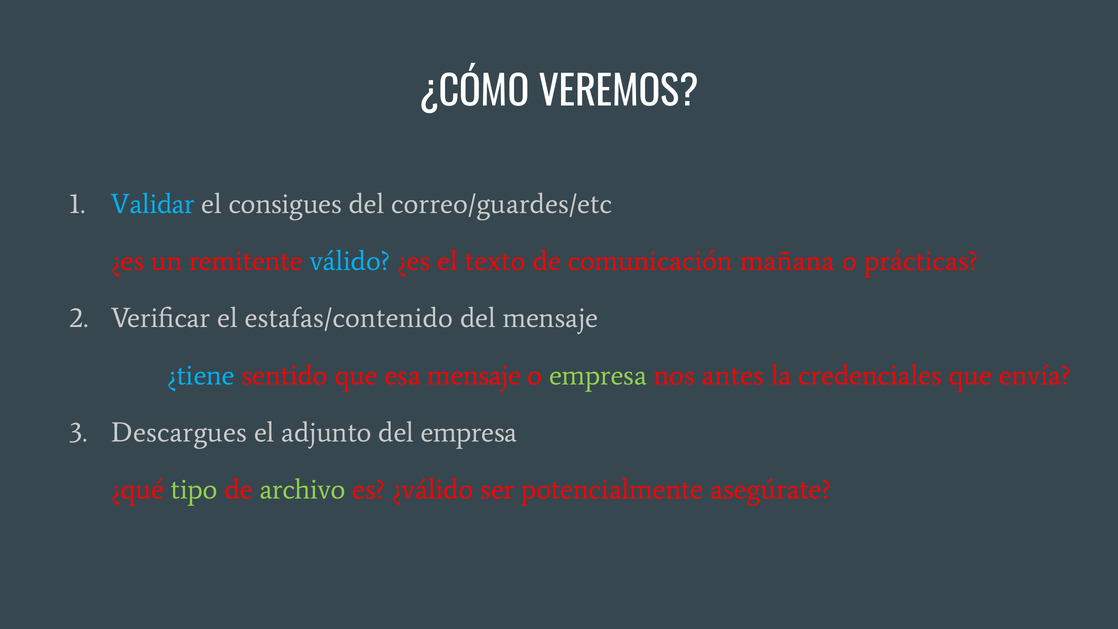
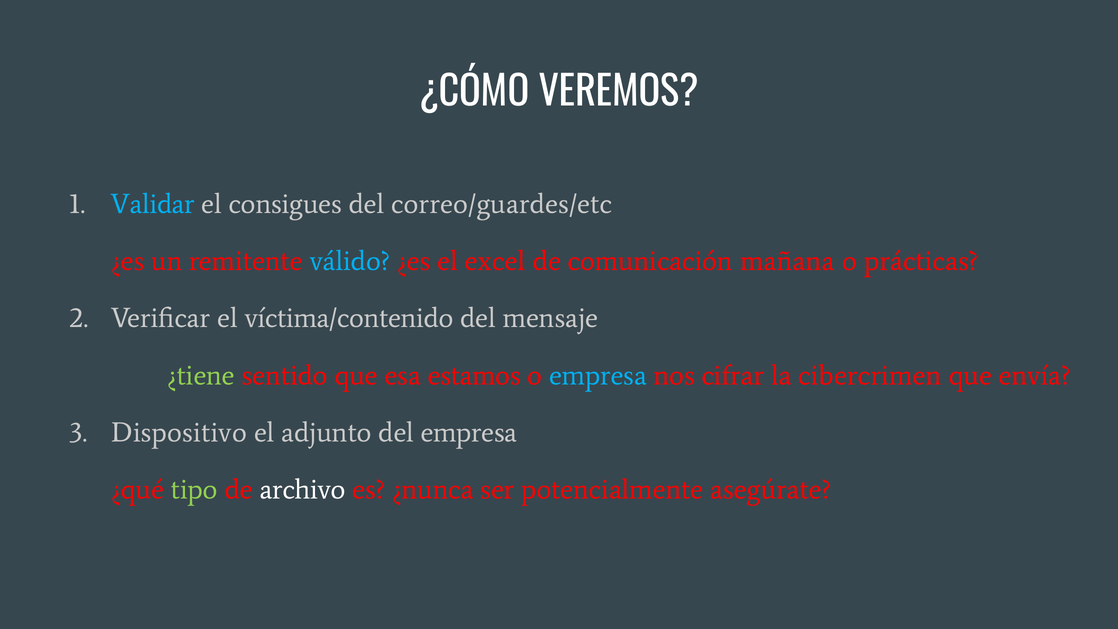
texto: texto -> excel
estafas/contenido: estafas/contenido -> víctima/contenido
¿tiene colour: light blue -> light green
esa mensaje: mensaje -> estamos
empresa at (598, 375) colour: light green -> light blue
antes: antes -> cifrar
credenciales: credenciales -> cibercrimen
Descargues: Descargues -> Dispositivo
archivo colour: light green -> white
¿válido: ¿válido -> ¿nunca
